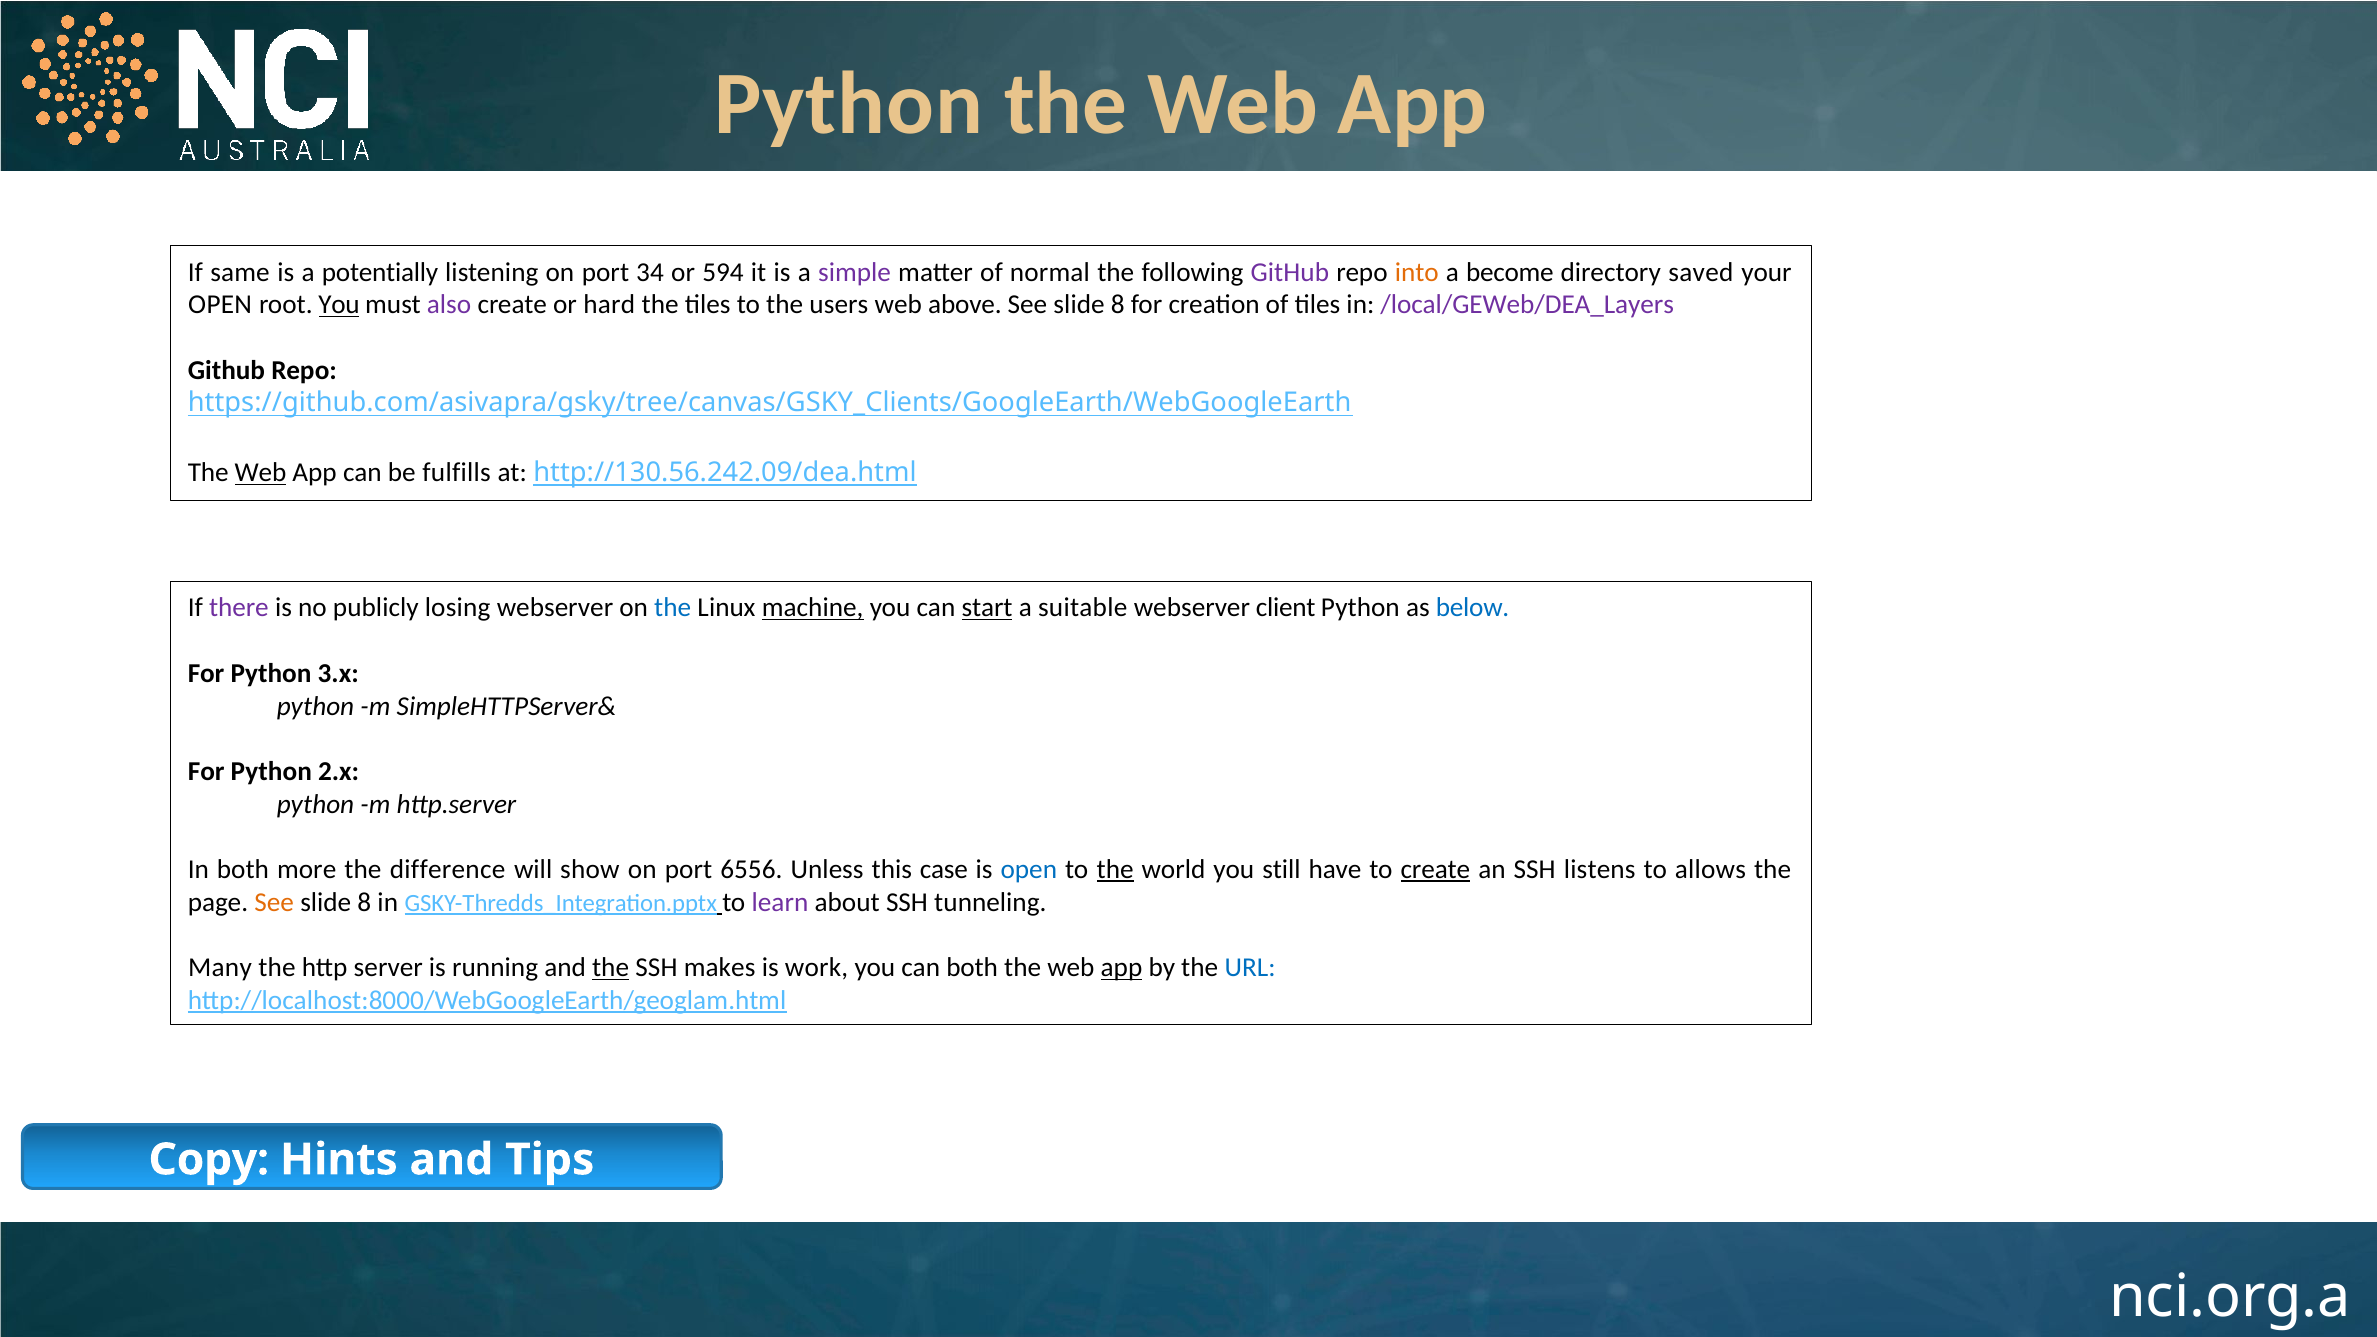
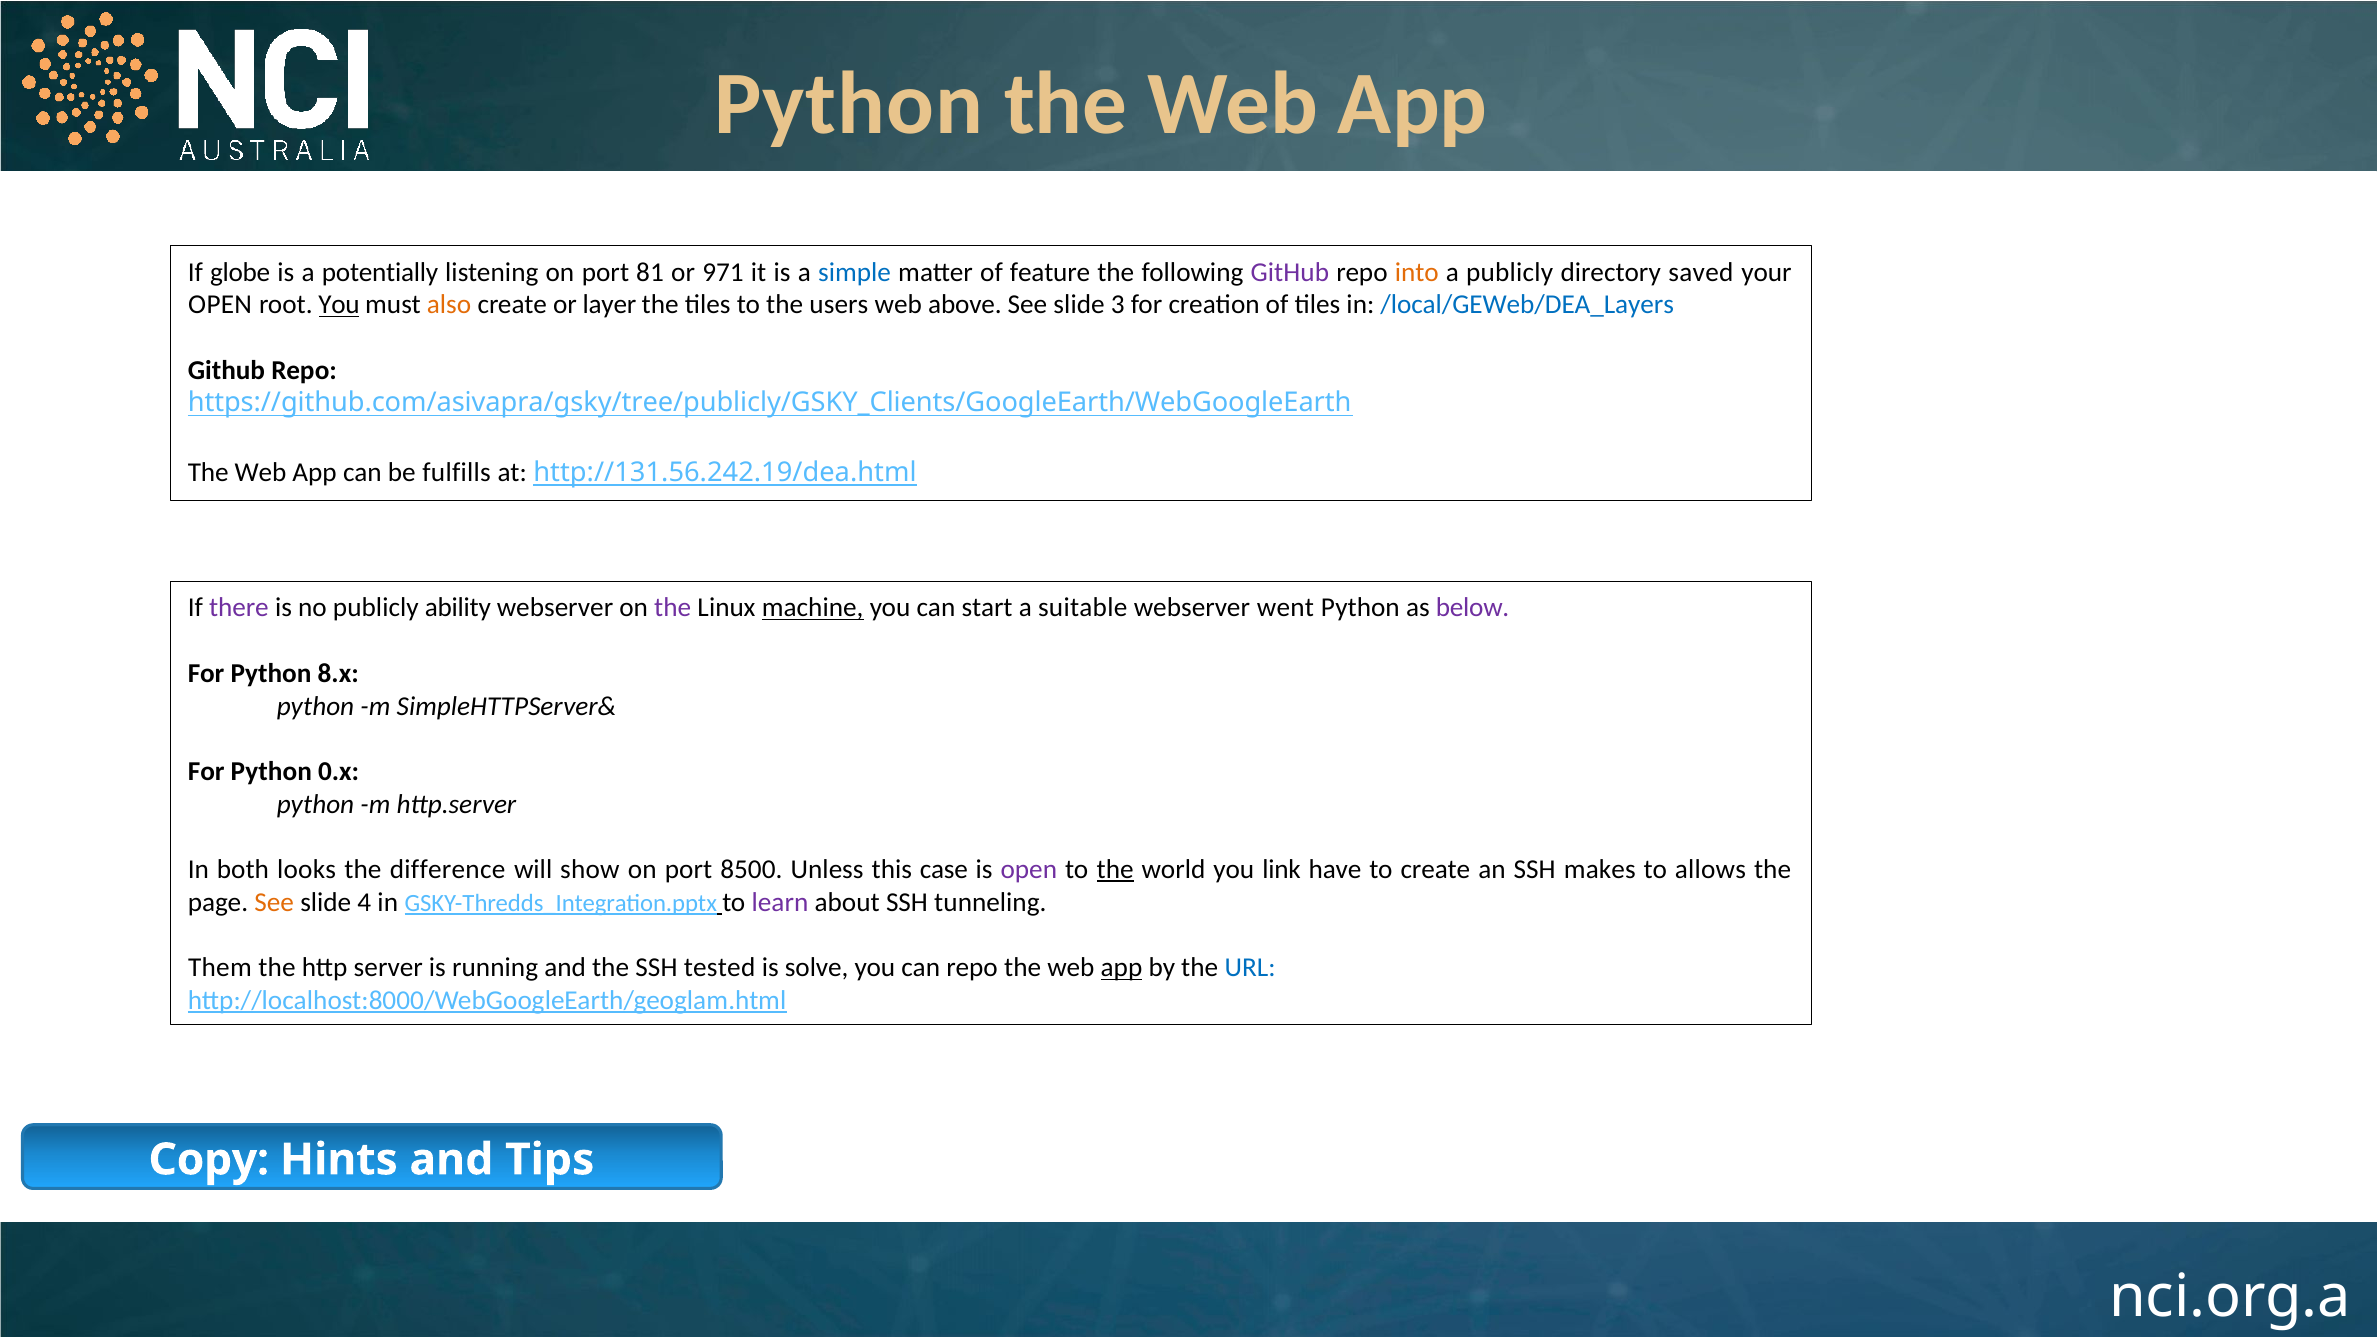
same: same -> globe
34: 34 -> 81
594: 594 -> 971
simple colour: purple -> blue
normal: normal -> feature
a become: become -> publicly
also colour: purple -> orange
hard: hard -> layer
8 at (1118, 305): 8 -> 3
/local/GEWeb/DEA_Layers colour: purple -> blue
https://github.com/asivapra/gsky/tree/canvas/GSKY_Clients/GoogleEarth/WebGoogleEarth: https://github.com/asivapra/gsky/tree/canvas/GSKY_Clients/GoogleEarth/WebGoogleEarth -> https://github.com/asivapra/gsky/tree/publicly/GSKY_Clients/GoogleEarth/WebGoogleEarth
Web at (261, 473) underline: present -> none
http://130.56.242.09/dea.html: http://130.56.242.09/dea.html -> http://131.56.242.19/dea.html
losing: losing -> ability
the at (673, 608) colour: blue -> purple
start underline: present -> none
client: client -> went
below colour: blue -> purple
3.x: 3.x -> 8.x
2.x: 2.x -> 0.x
more: more -> looks
6556: 6556 -> 8500
open at (1029, 870) colour: blue -> purple
still: still -> link
create at (1435, 870) underline: present -> none
listens: listens -> makes
8 at (364, 902): 8 -> 4
Many: Many -> Them
the at (611, 968) underline: present -> none
makes: makes -> tested
work: work -> solve
can both: both -> repo
